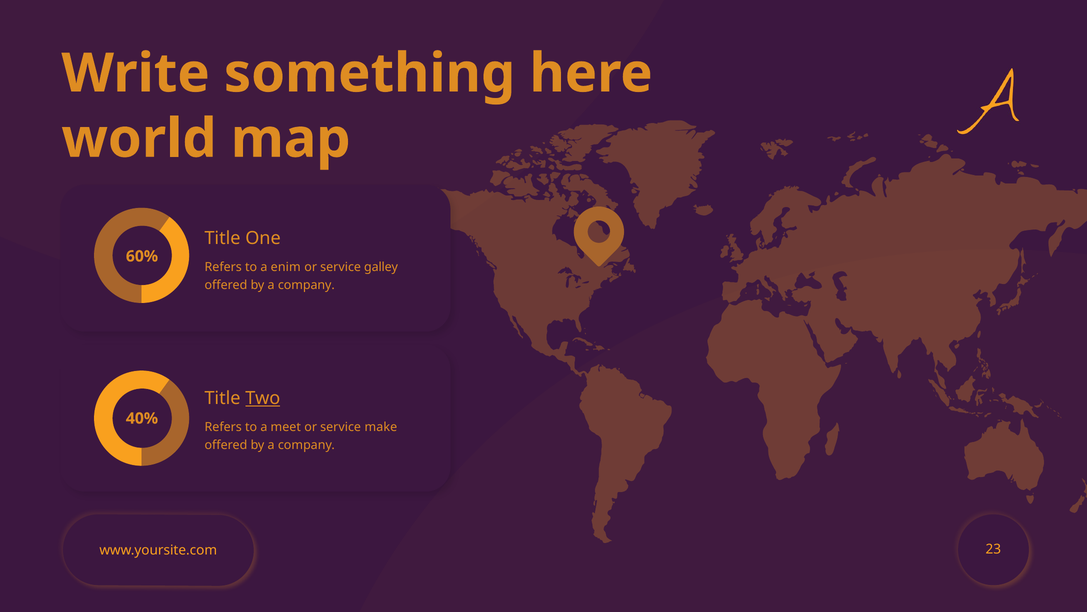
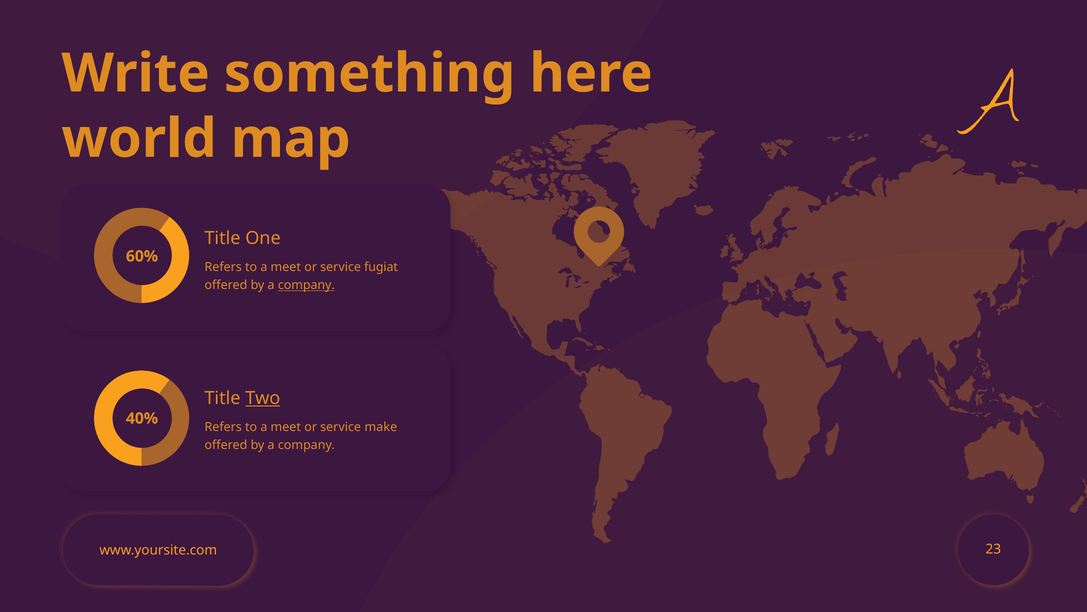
enim at (286, 267): enim -> meet
galley: galley -> fugiat
company at (306, 285) underline: none -> present
